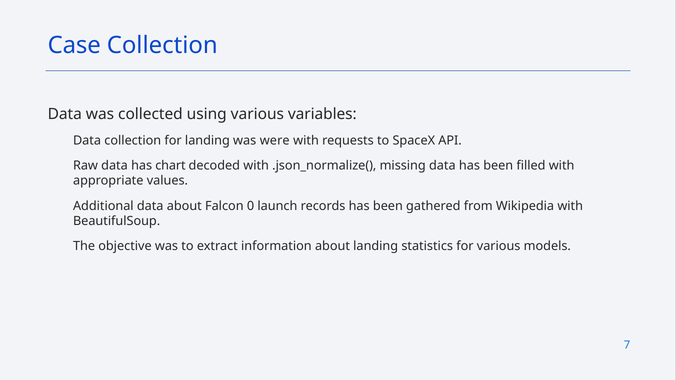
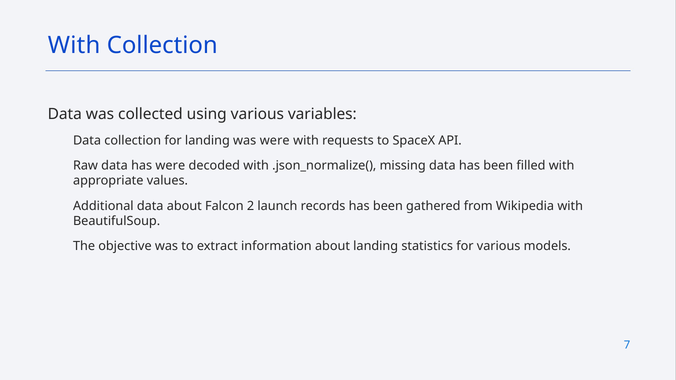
Case at (74, 45): Case -> With
has chart: chart -> were
0: 0 -> 2
